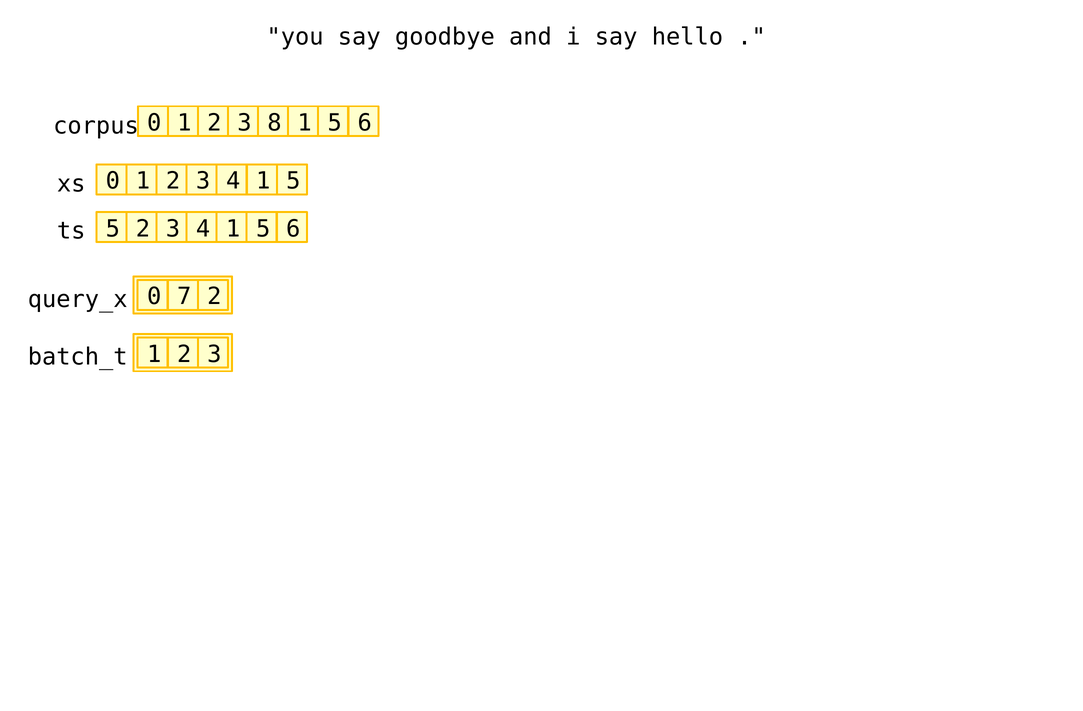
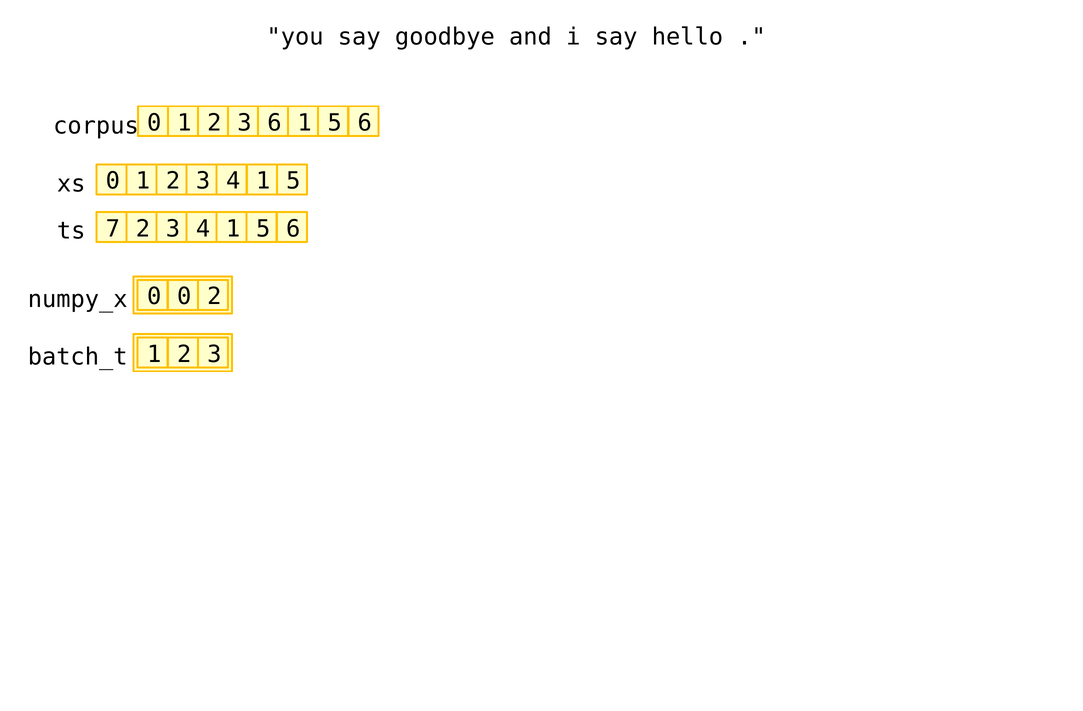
3 8: 8 -> 6
ts 5: 5 -> 7
query_x: query_x -> numpy_x
0 7: 7 -> 0
